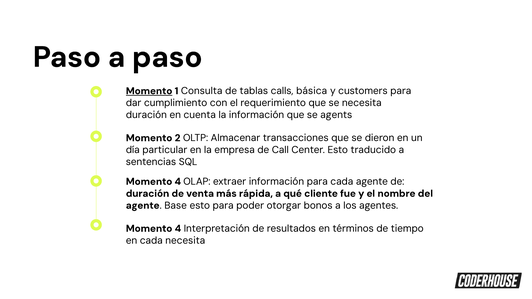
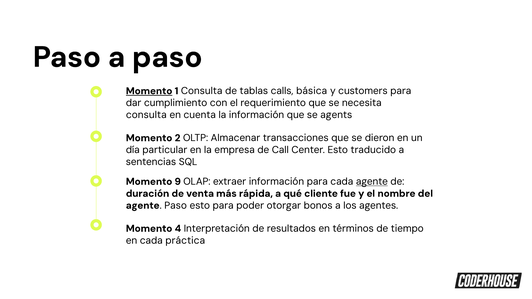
duración at (146, 115): duración -> consulta
4 at (178, 182): 4 -> 9
agente at (372, 182) underline: none -> present
agente Base: Base -> Paso
cada necesita: necesita -> práctica
